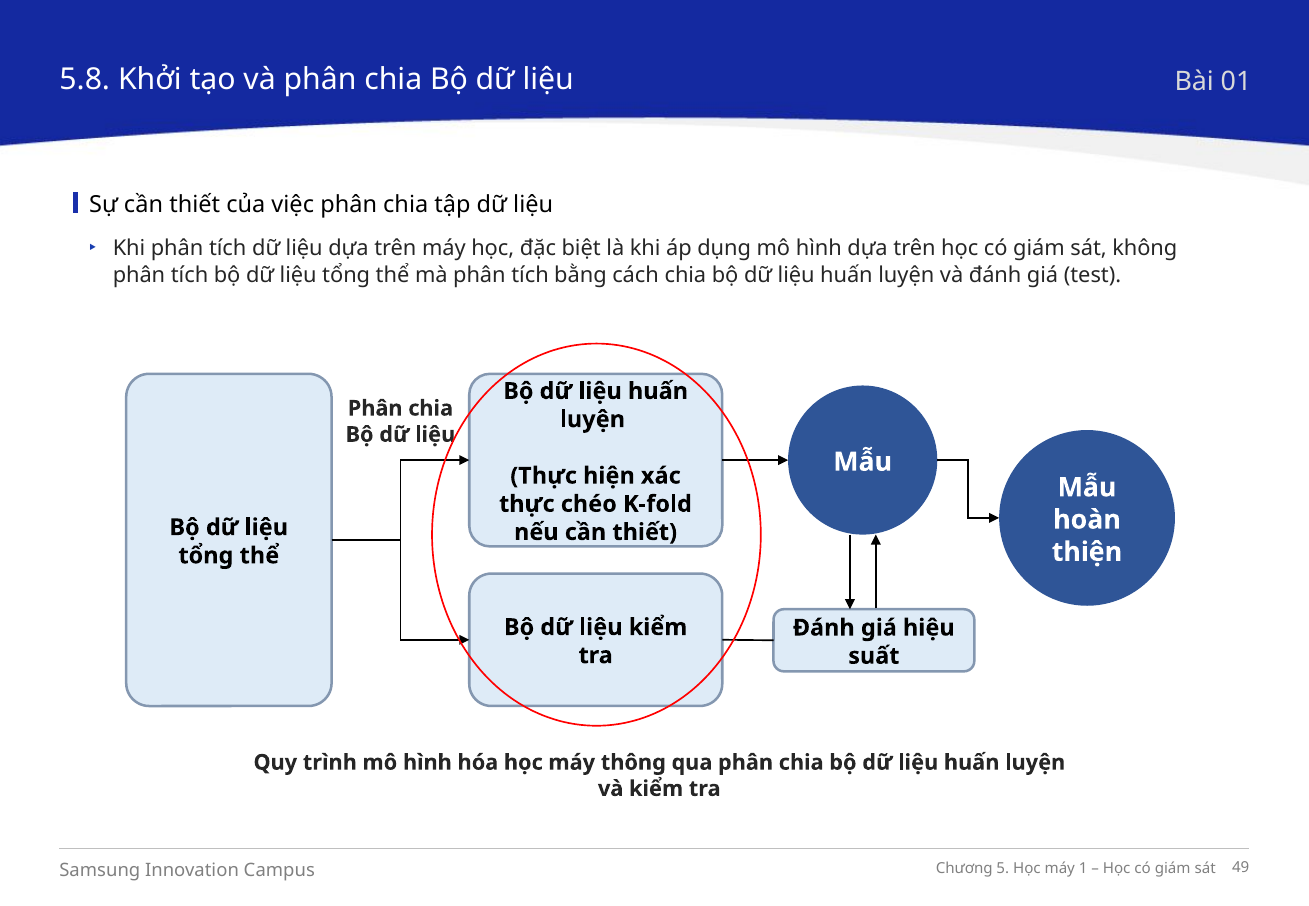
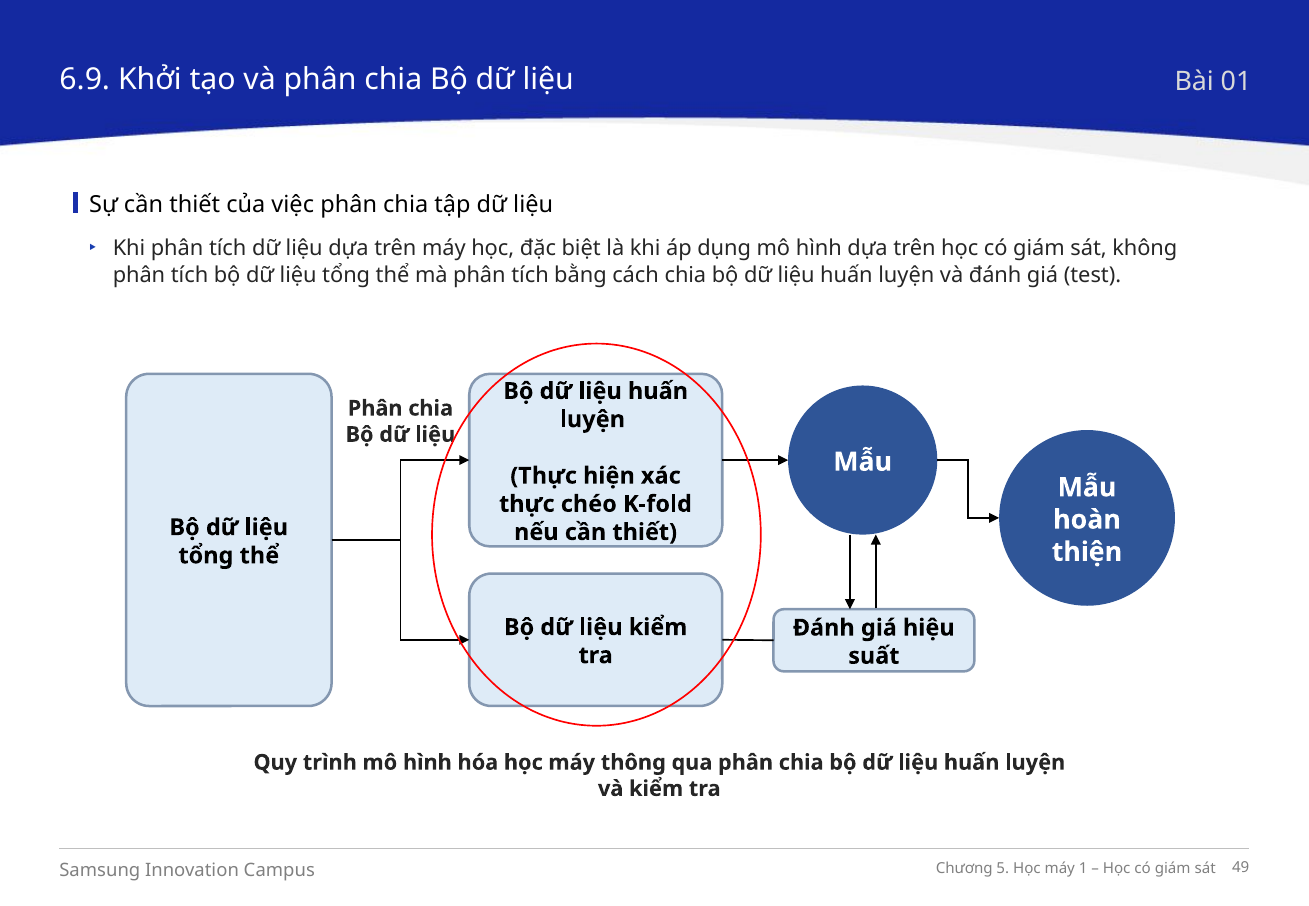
5.8: 5.8 -> 6.9
